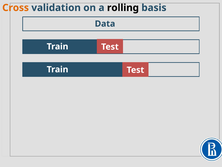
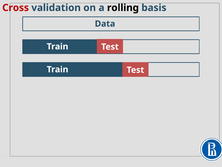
Cross colour: orange -> red
